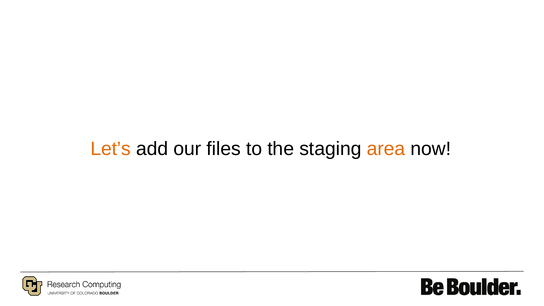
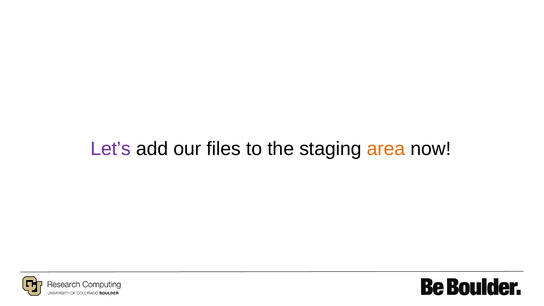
Let’s colour: orange -> purple
